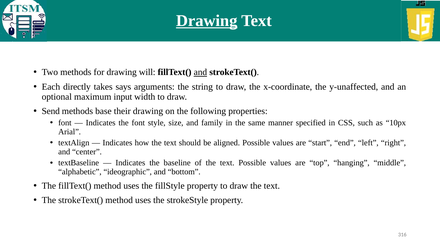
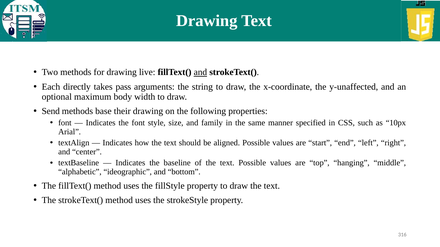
Drawing at (207, 21) underline: present -> none
will: will -> live
says: says -> pass
input: input -> body
